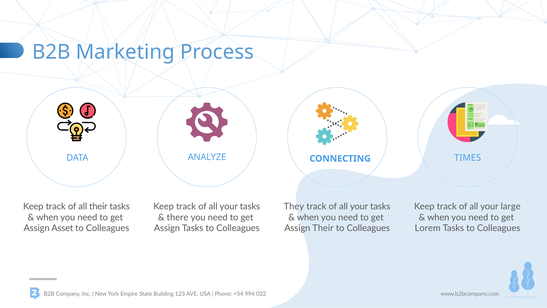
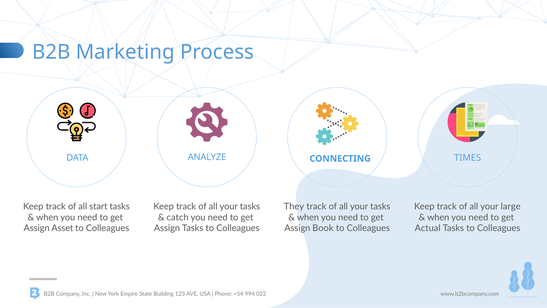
all their: their -> start
there: there -> catch
Assign Their: Their -> Book
Lorem: Lorem -> Actual
